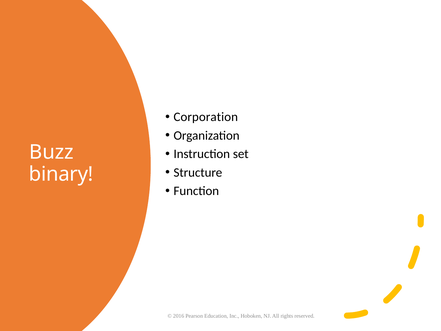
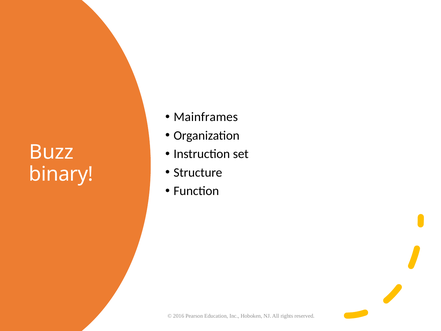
Corporation: Corporation -> Mainframes
